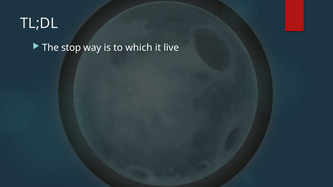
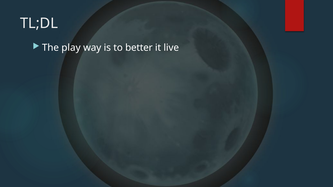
stop: stop -> play
which: which -> better
